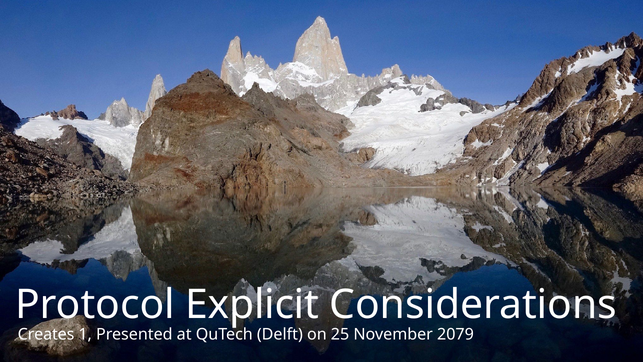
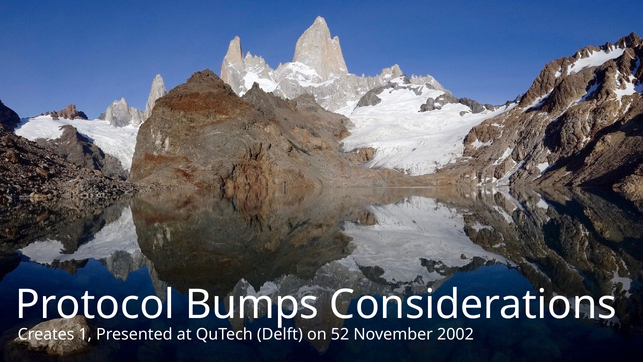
Explicit: Explicit -> Bumps
25: 25 -> 52
2079: 2079 -> 2002
